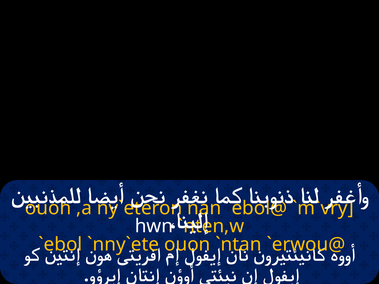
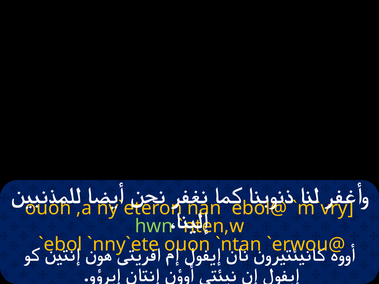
hwn colour: white -> light green
